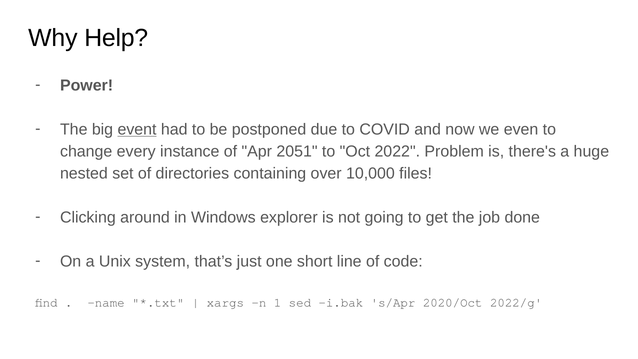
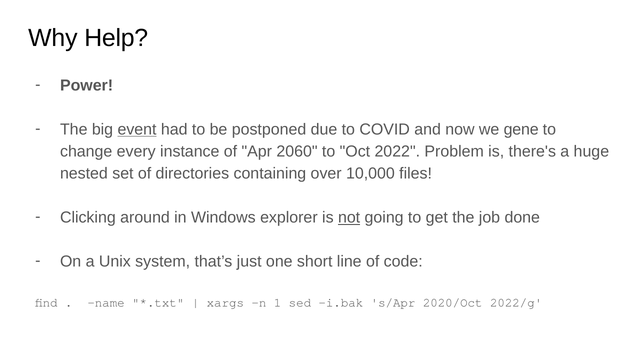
even: even -> gene
2051: 2051 -> 2060
not underline: none -> present
